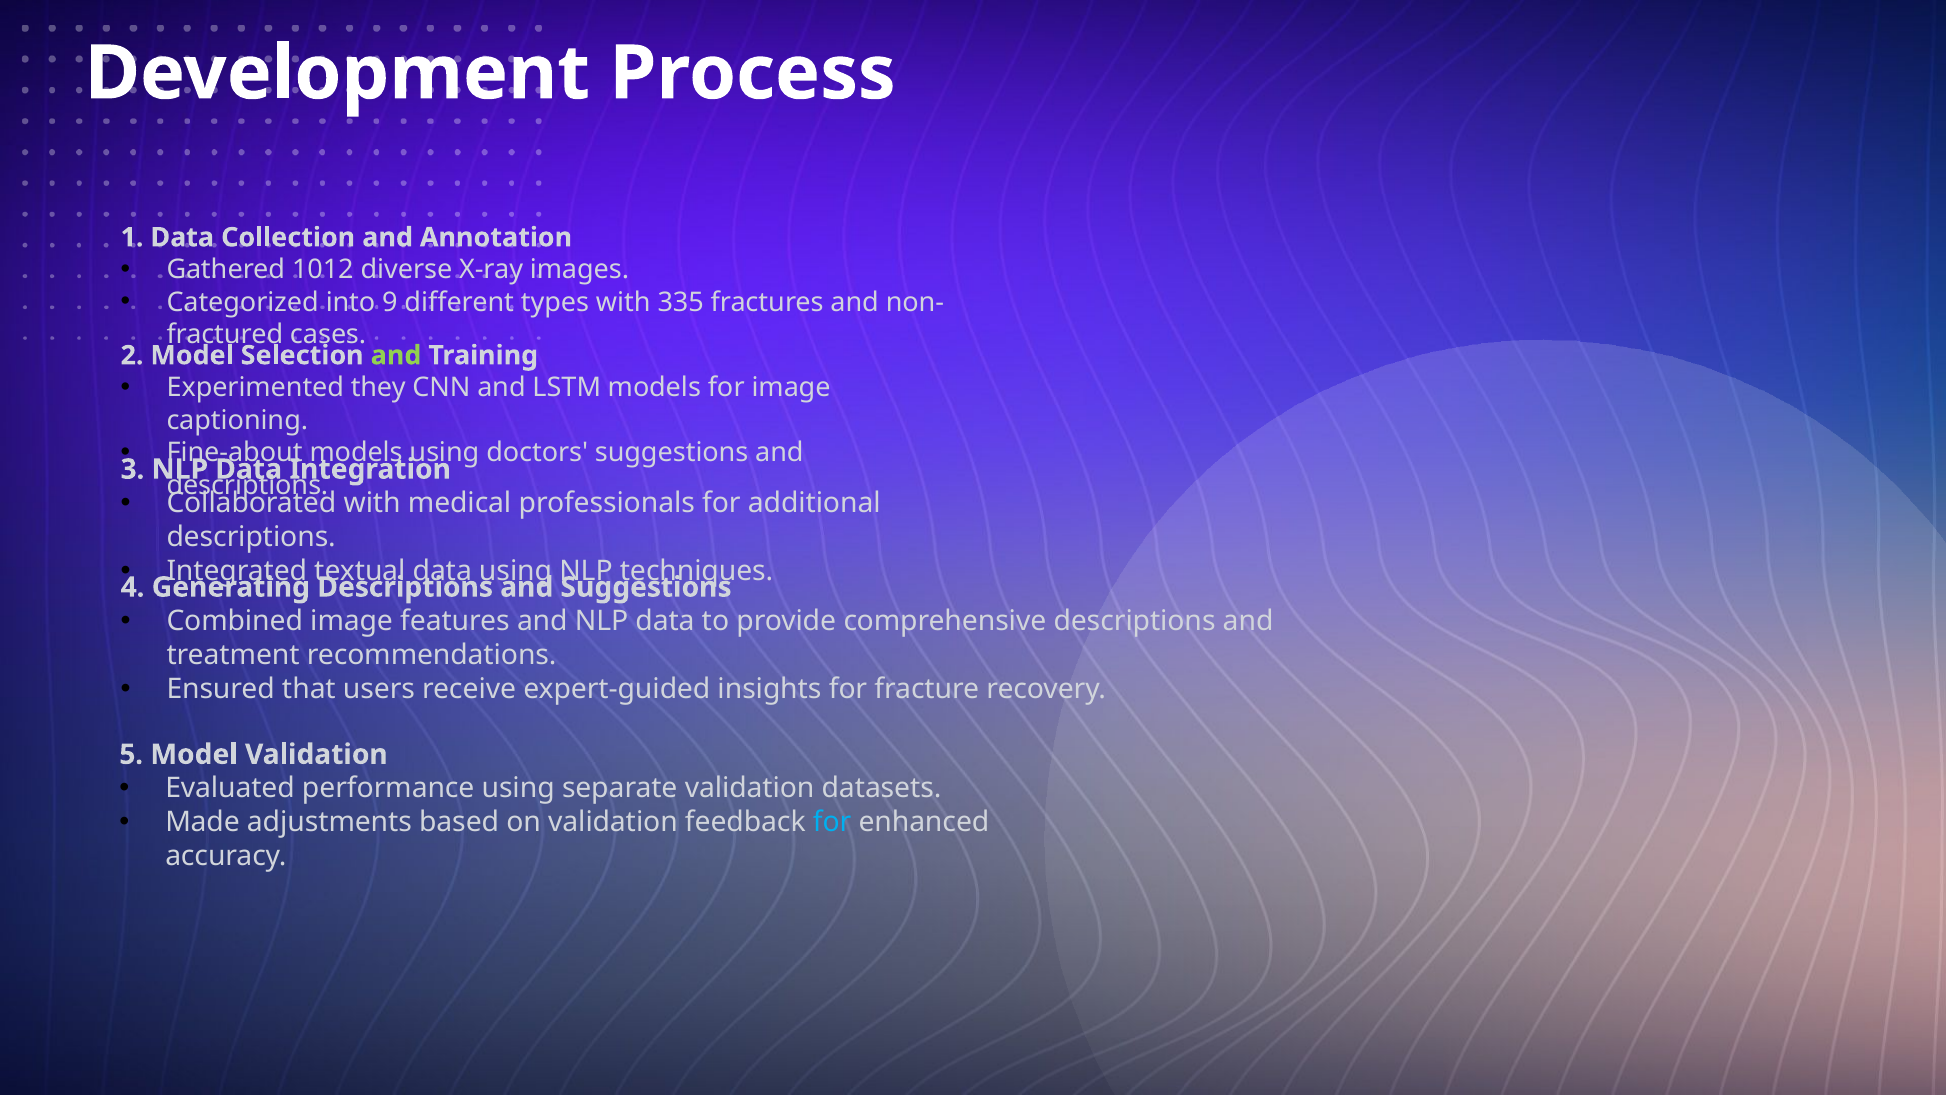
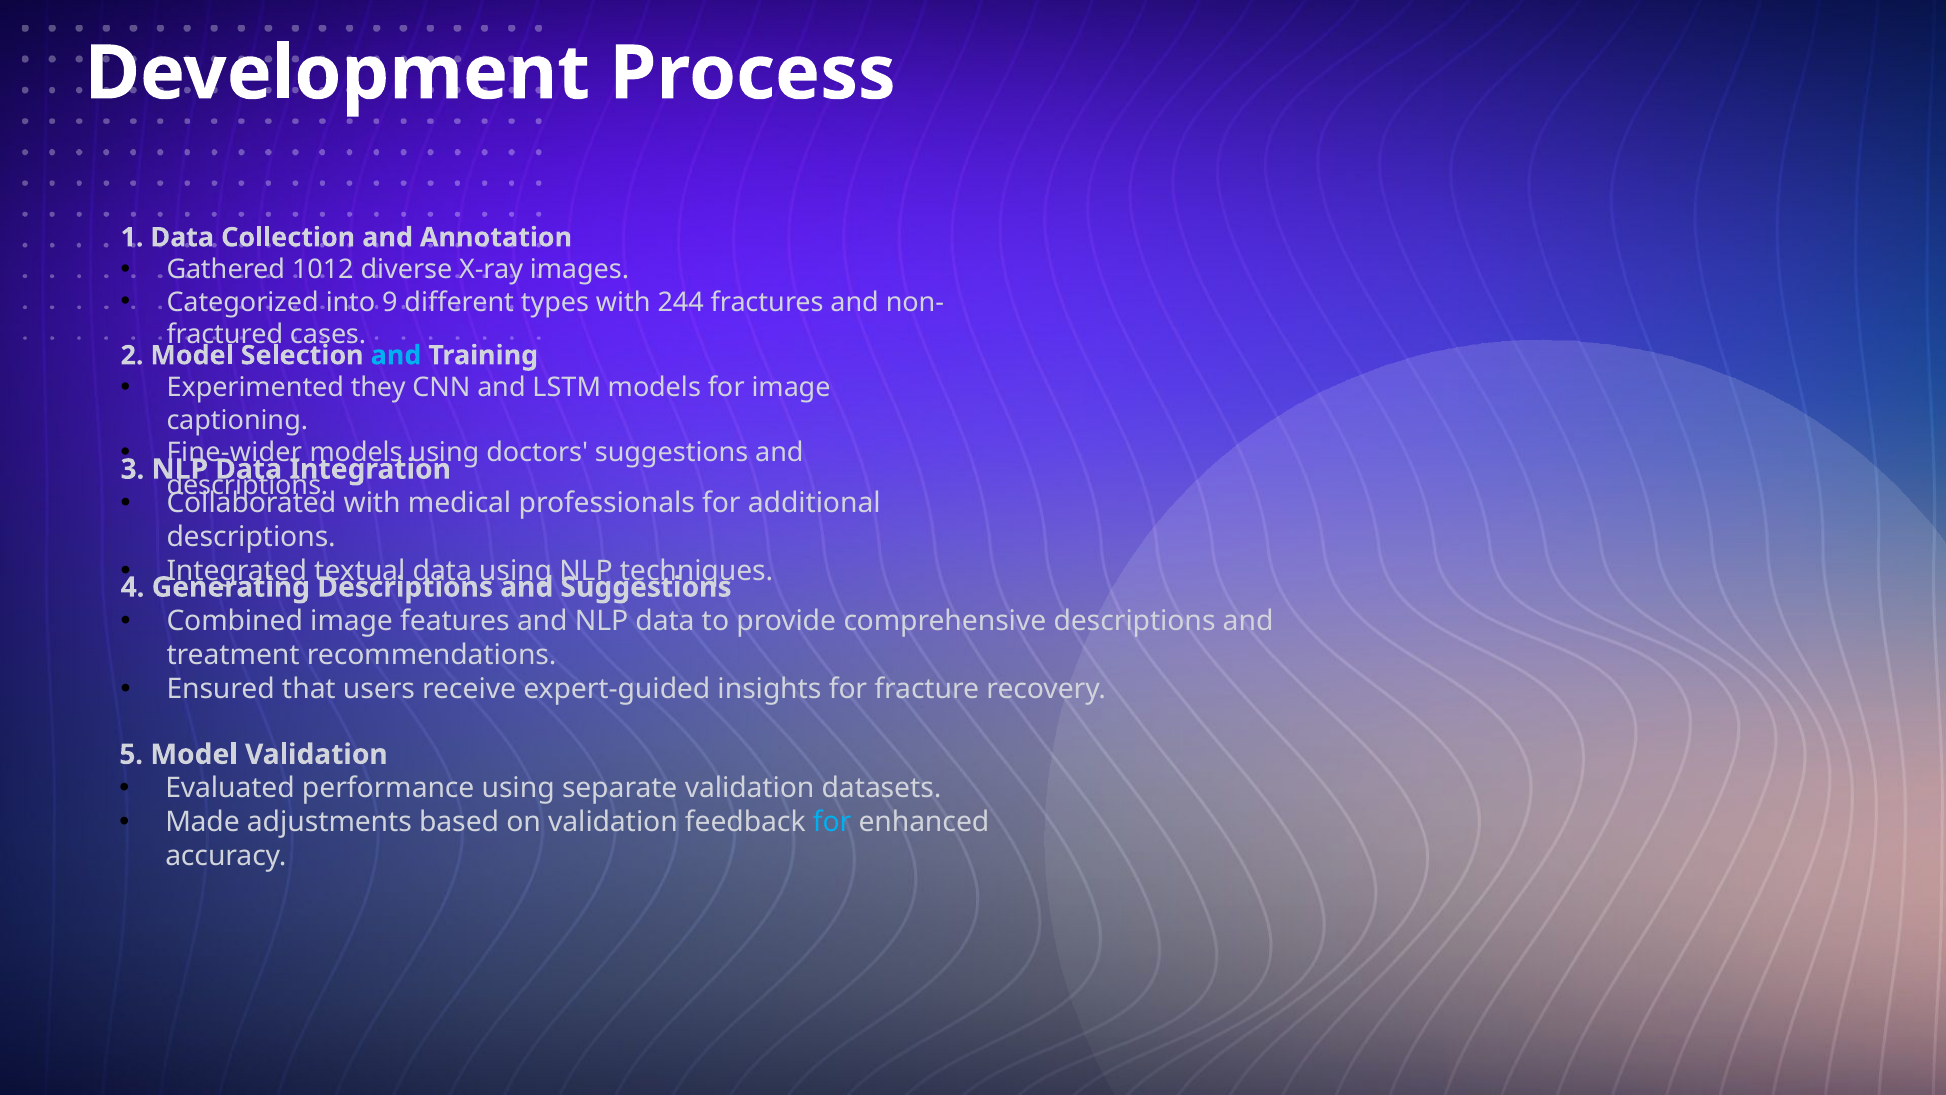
335: 335 -> 244
and at (396, 355) colour: light green -> light blue
Fine-about: Fine-about -> Fine-wider
